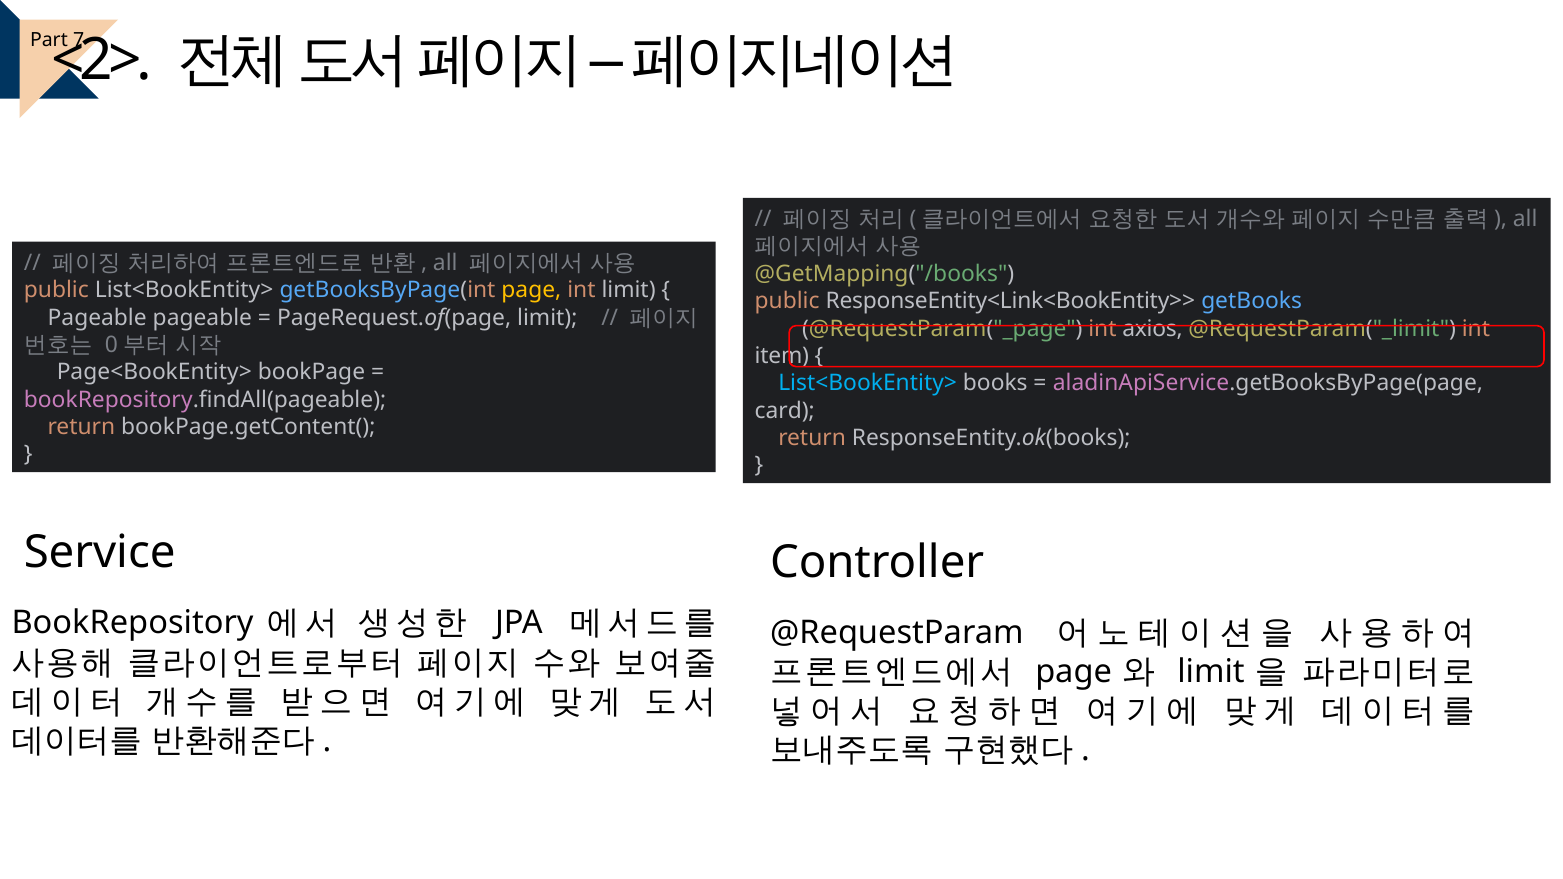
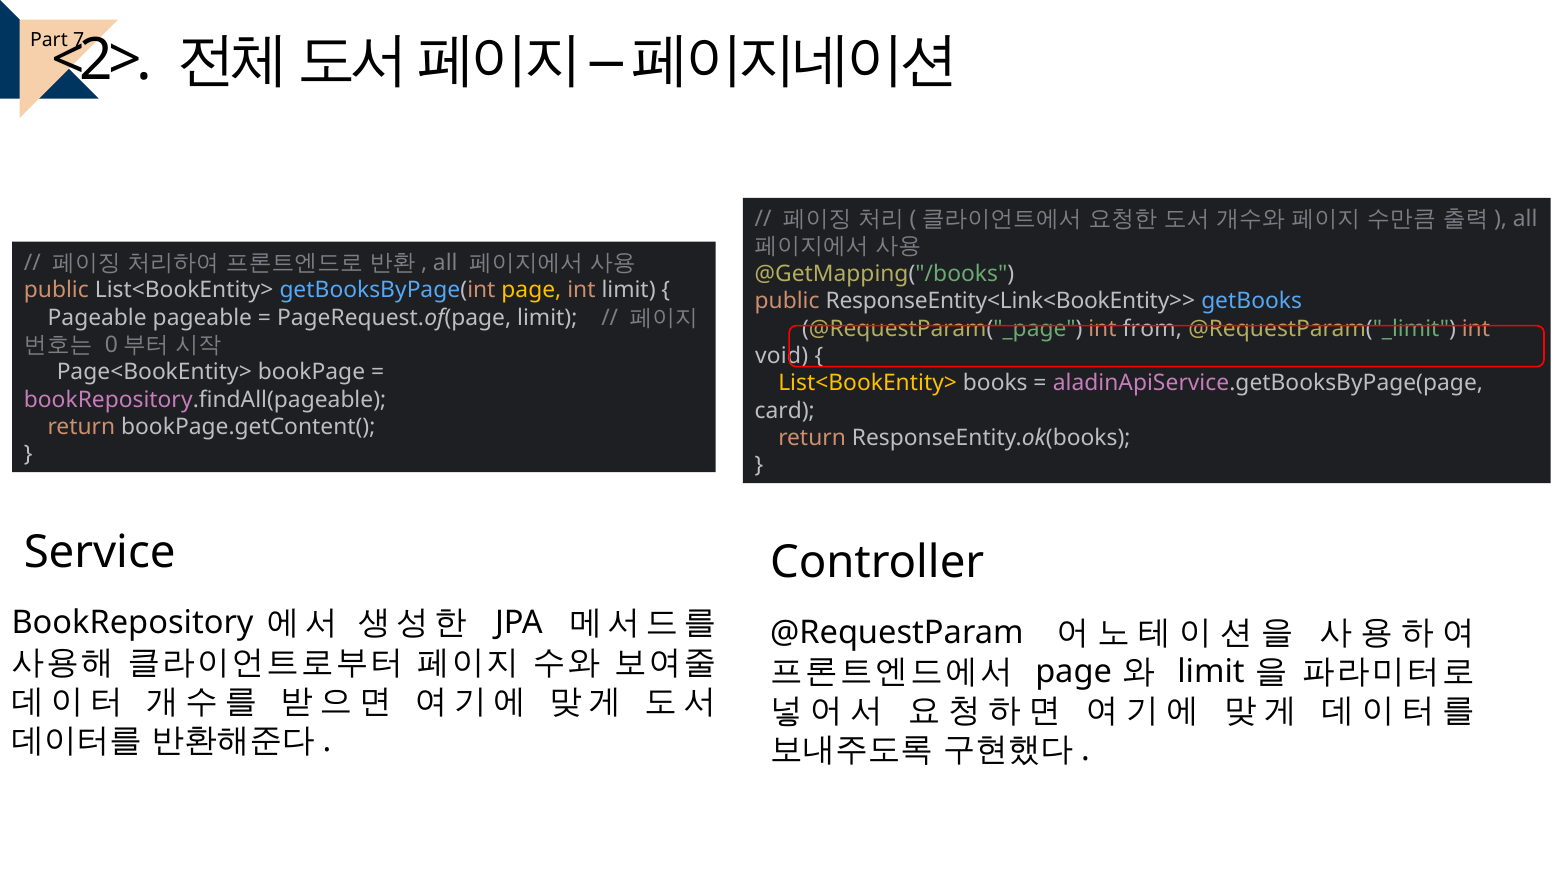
axios: axios -> from
item: item -> void
List<BookEntity> at (868, 383) colour: light blue -> yellow
